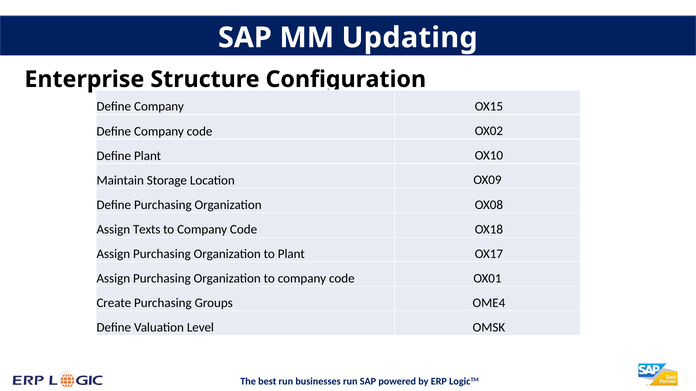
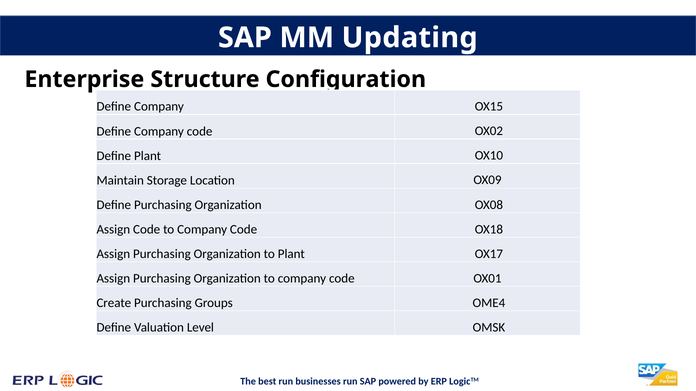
Assign Texts: Texts -> Code
